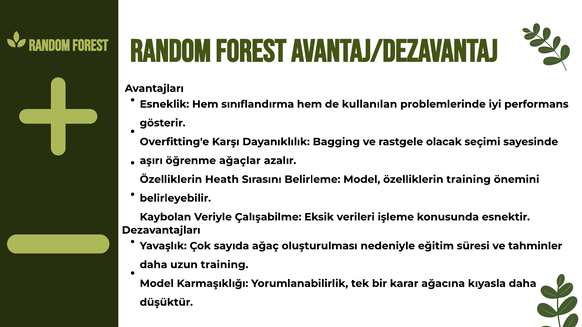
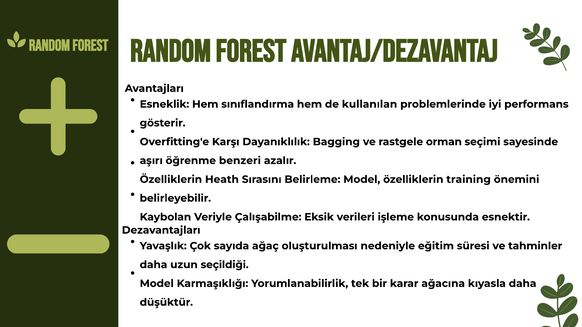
olacak: olacak -> orman
ağaçlar: ağaçlar -> benzeri
uzun training: training -> seçildiği
